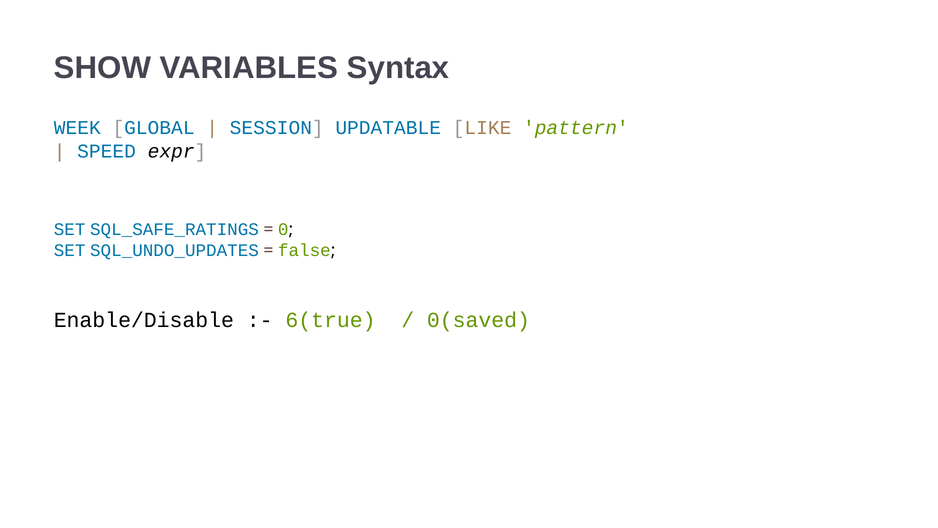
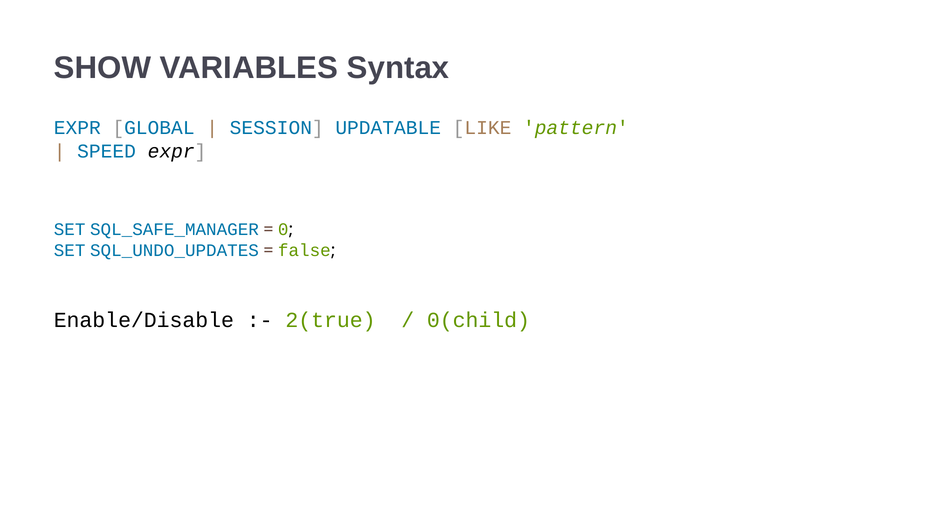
WEEK at (77, 128): WEEK -> EXPR
SQL_SAFE_RATINGS: SQL_SAFE_RATINGS -> SQL_SAFE_MANAGER
6(true: 6(true -> 2(true
0(saved: 0(saved -> 0(child
